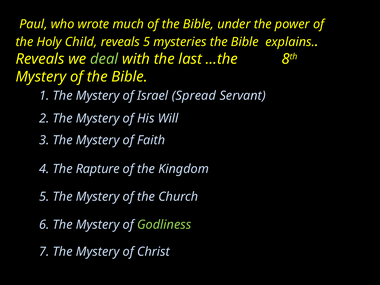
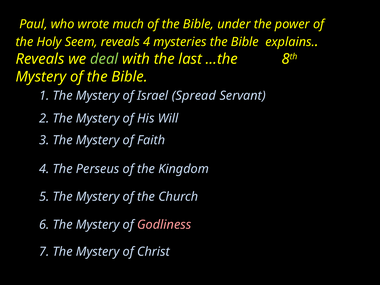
Child: Child -> Seem
reveals 5: 5 -> 4
Rapture: Rapture -> Perseus
Godliness colour: light green -> pink
